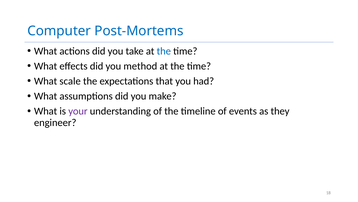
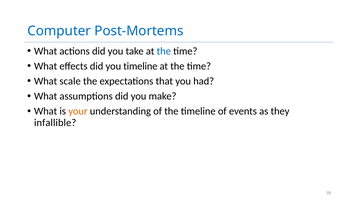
you method: method -> timeline
your colour: purple -> orange
engineer: engineer -> infallible
